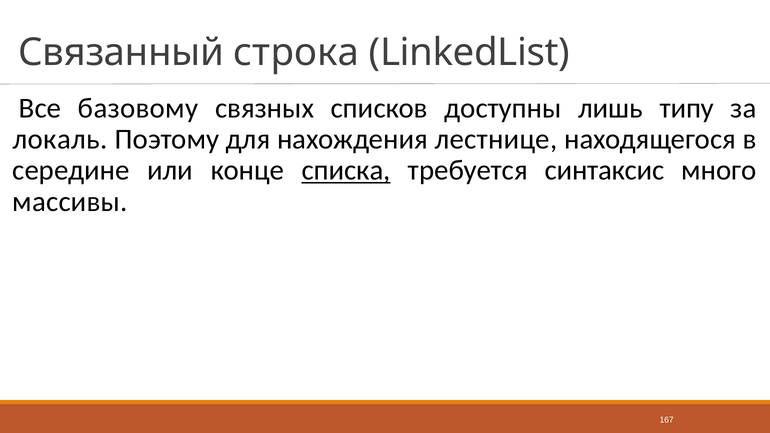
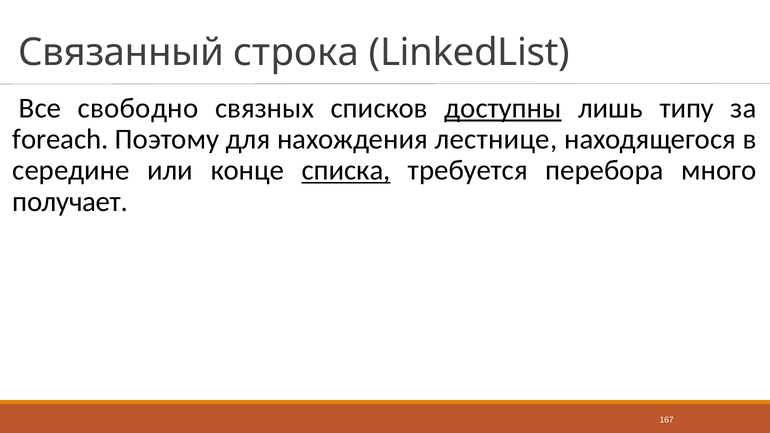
базовому: базовому -> свободно
доступны underline: none -> present
локаль: локаль -> foreach
синтаксис: синтаксис -> перебора
массивы: массивы -> получает
